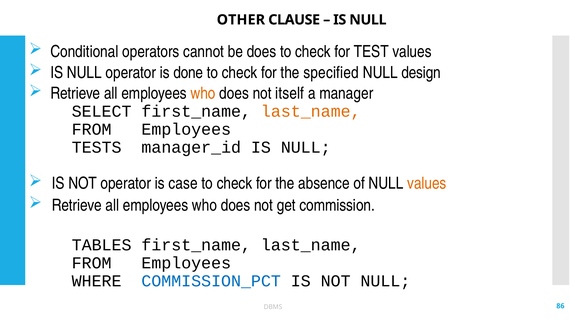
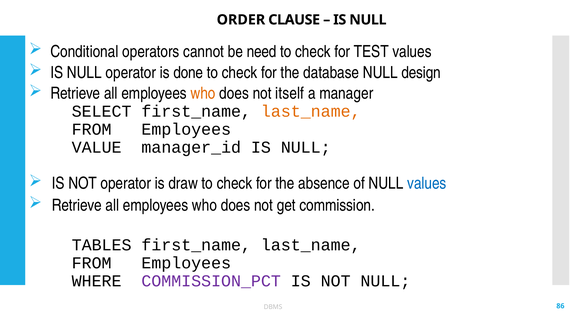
OTHER: OTHER -> ORDER
be does: does -> need
specified: specified -> database
TESTS: TESTS -> VALUE
case: case -> draw
values at (427, 183) colour: orange -> blue
COMMISSION_PCT colour: blue -> purple
